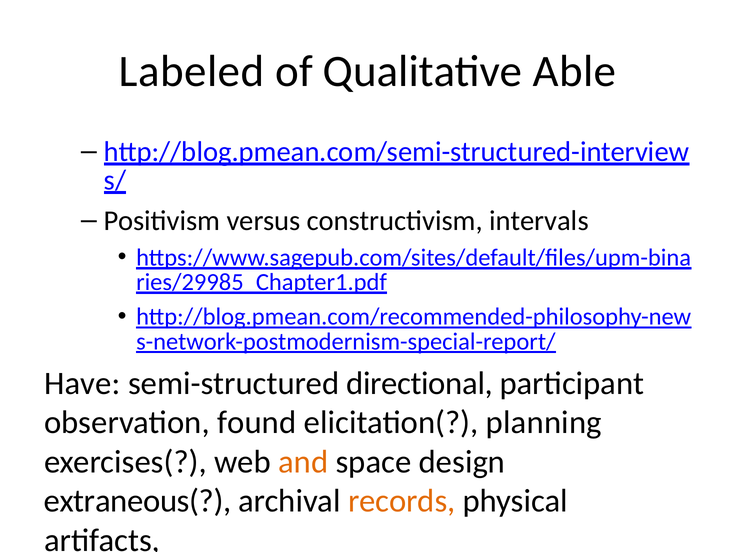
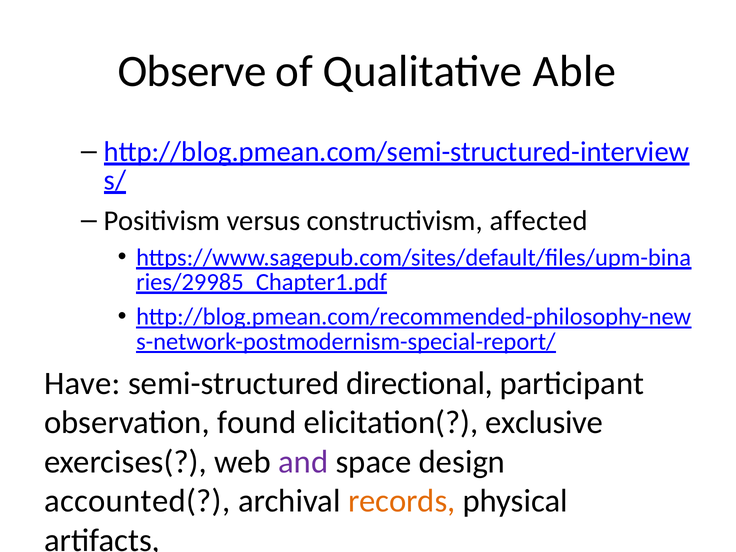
Labeled: Labeled -> Observe
intervals: intervals -> affected
planning: planning -> exclusive
and colour: orange -> purple
extraneous(: extraneous( -> accounted(
